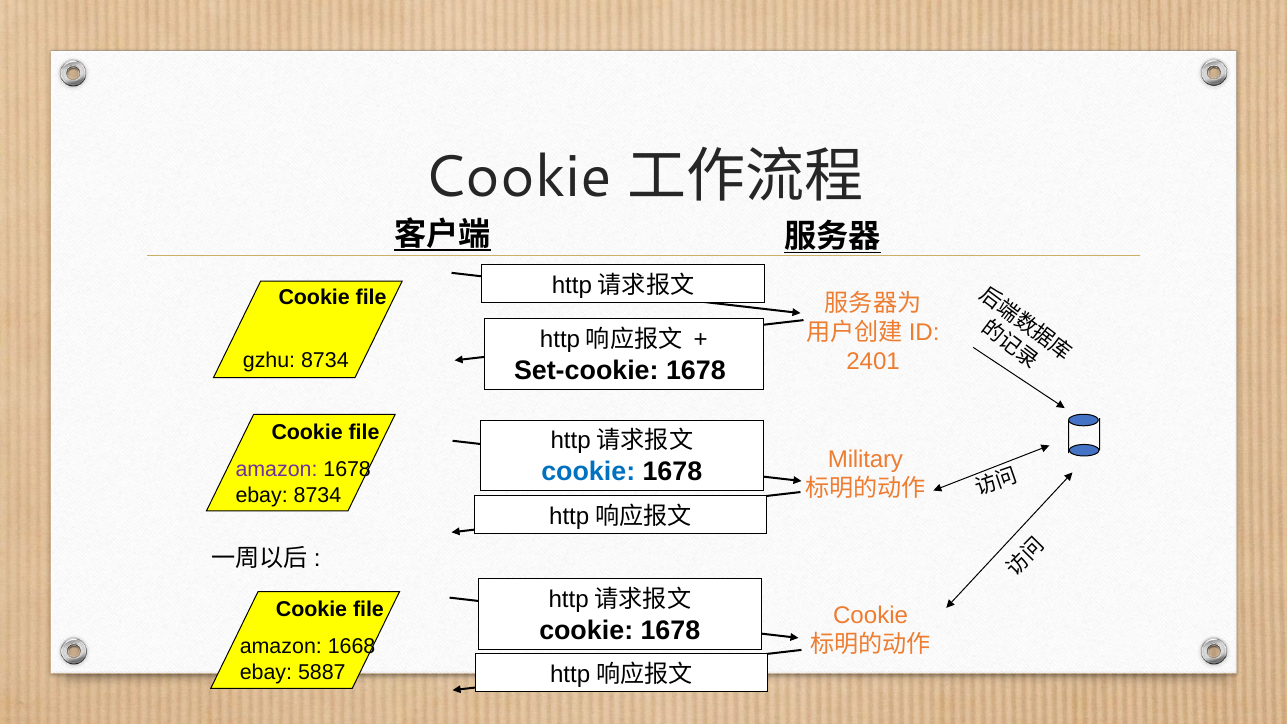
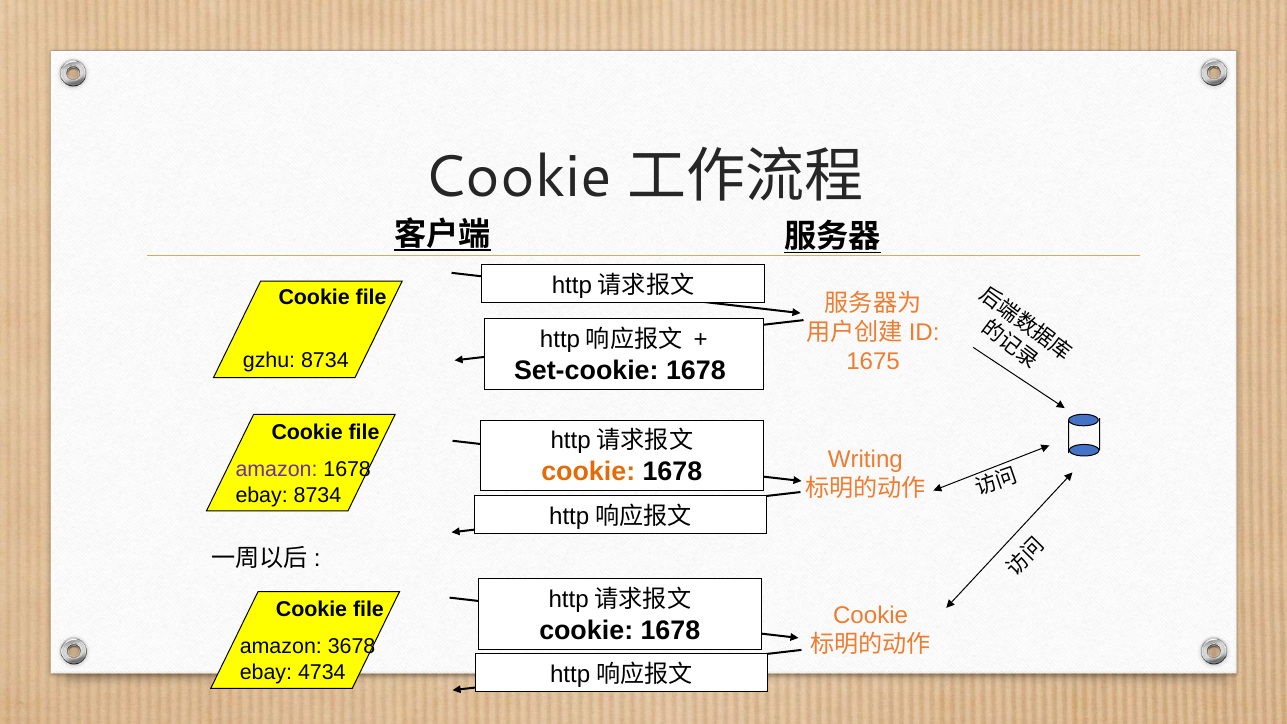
2401: 2401 -> 1675
Military: Military -> Writing
cookie at (588, 472) colour: blue -> orange
1668: 1668 -> 3678
5887: 5887 -> 4734
